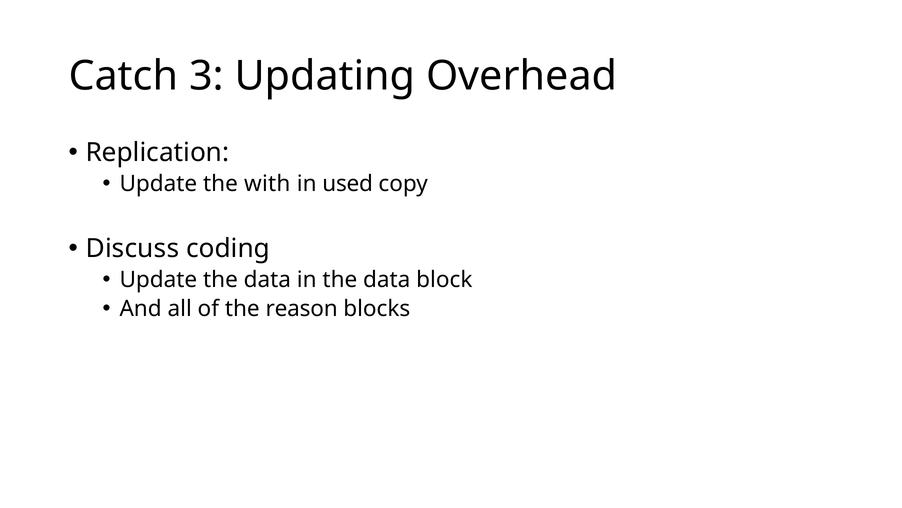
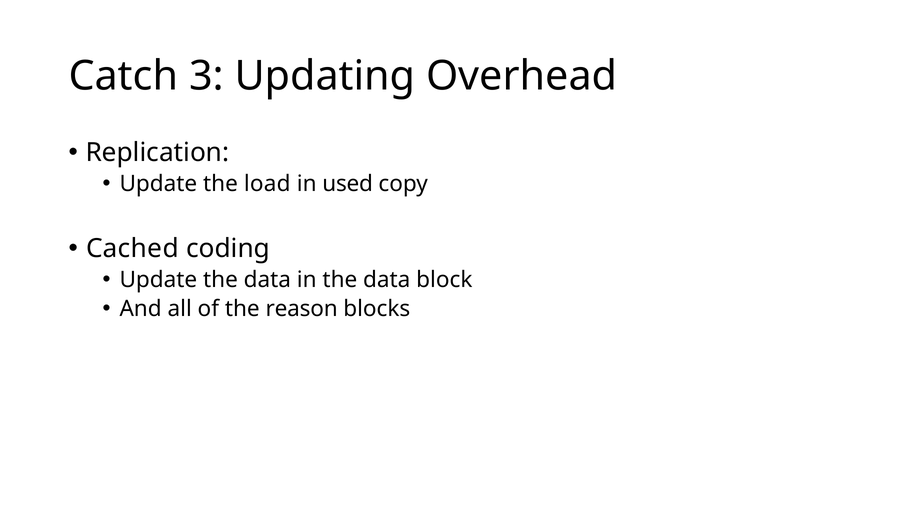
with: with -> load
Discuss: Discuss -> Cached
